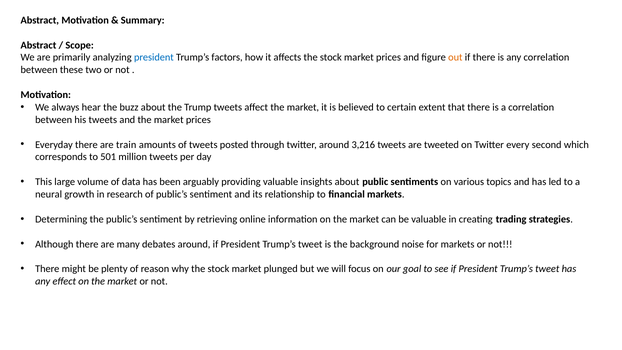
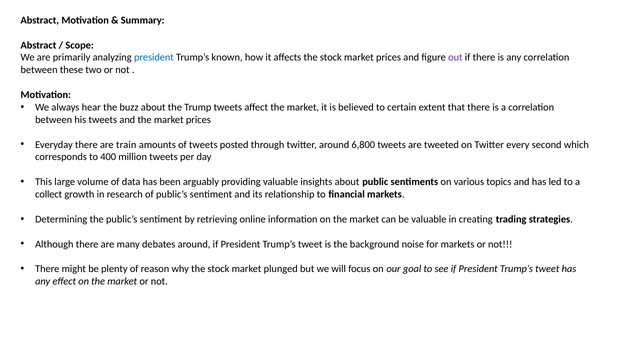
factors: factors -> known
out colour: orange -> purple
3,216: 3,216 -> 6,800
501: 501 -> 400
neural: neural -> collect
